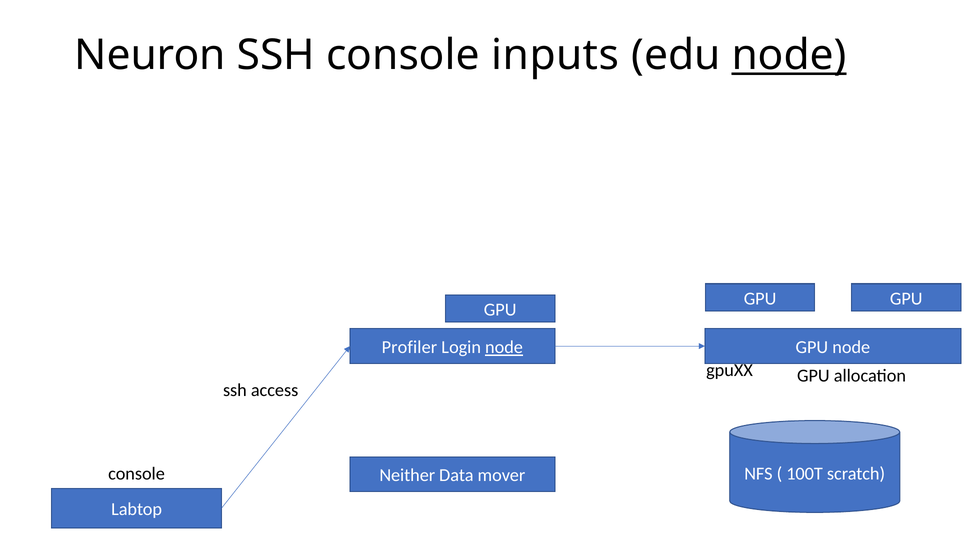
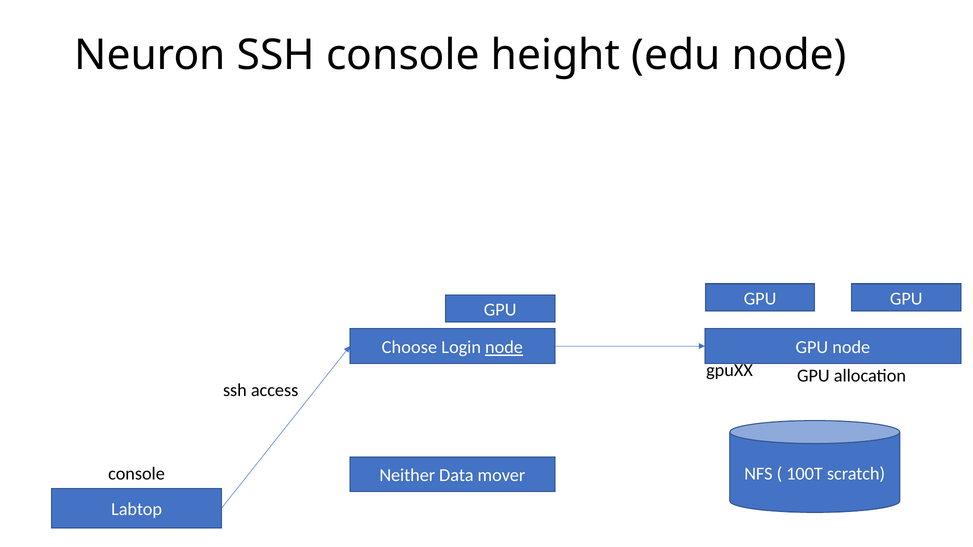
inputs: inputs -> height
node at (789, 55) underline: present -> none
Profiler: Profiler -> Choose
